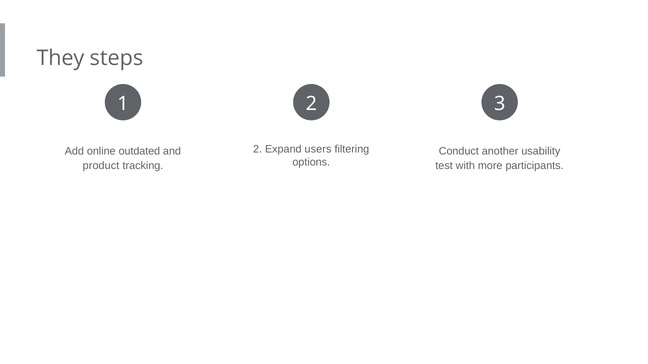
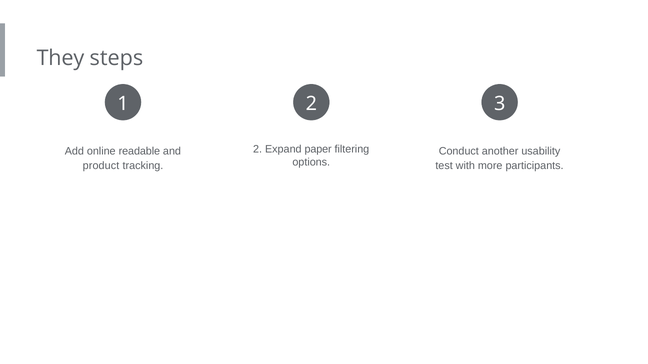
users: users -> paper
outdated: outdated -> readable
